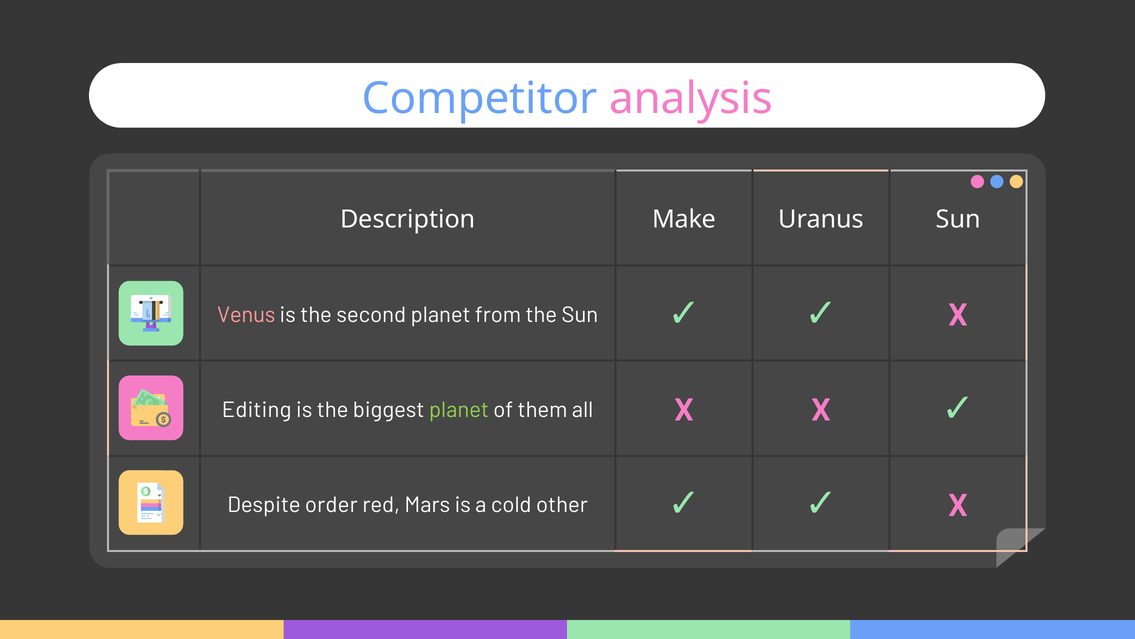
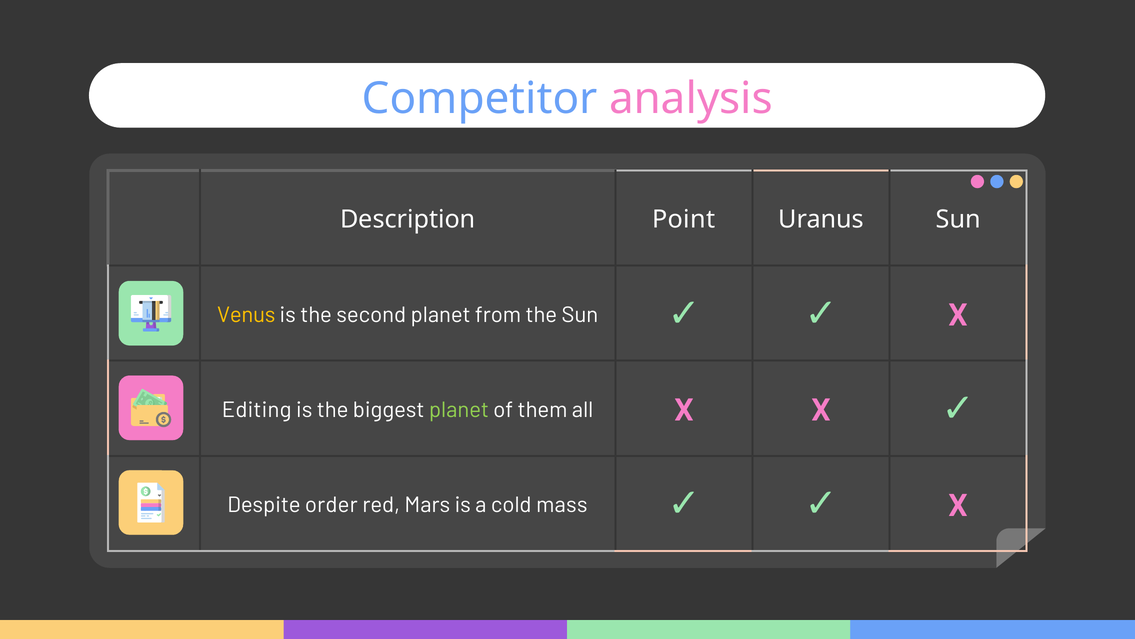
Make: Make -> Point
Venus colour: pink -> yellow
other: other -> mass
